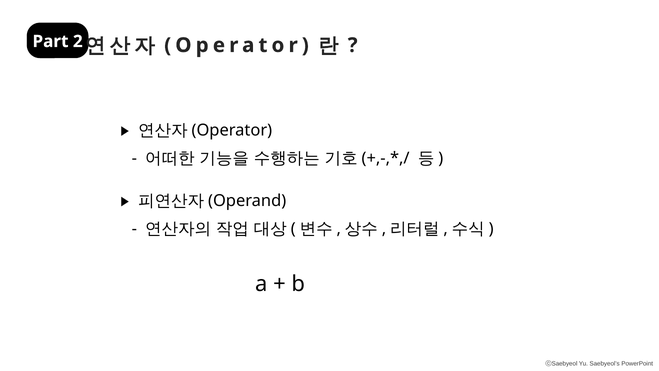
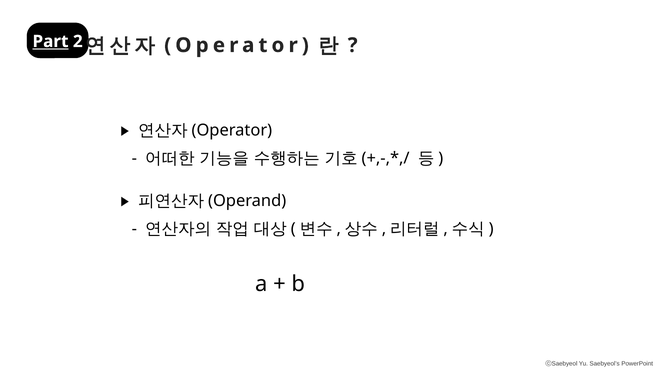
Part underline: none -> present
